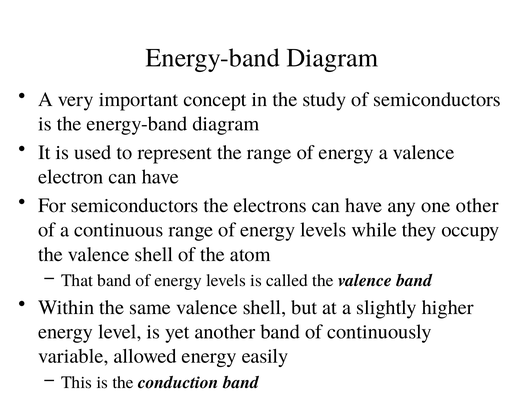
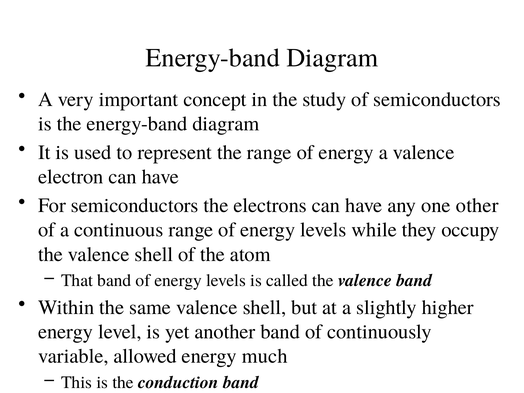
easily: easily -> much
